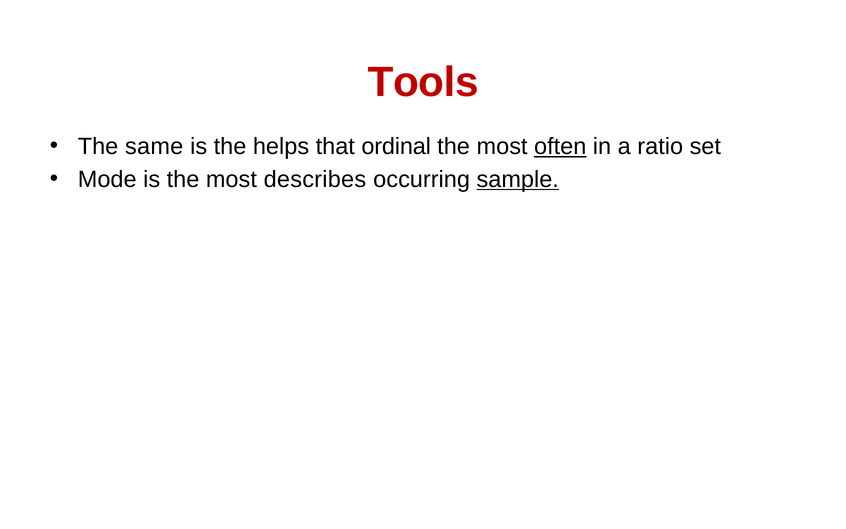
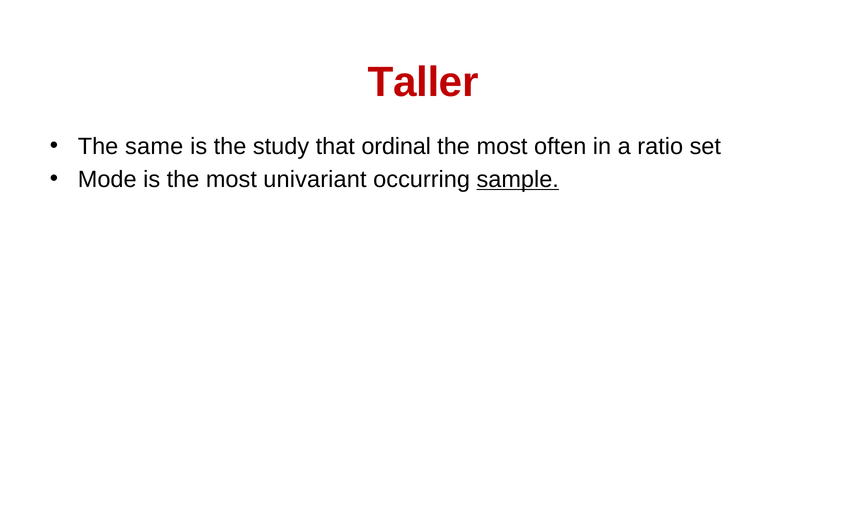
Tools: Tools -> Taller
helps: helps -> study
often underline: present -> none
describes: describes -> univariant
